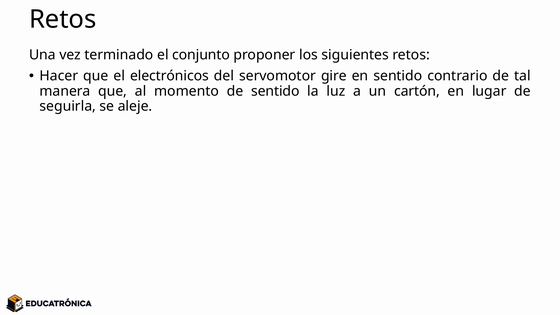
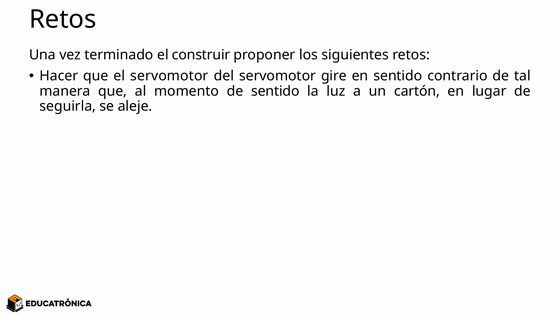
conjunto: conjunto -> construir
el electrónicos: electrónicos -> servomotor
